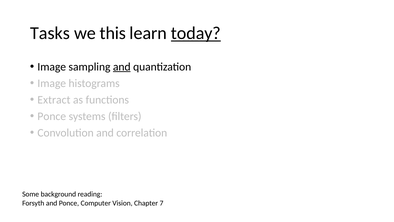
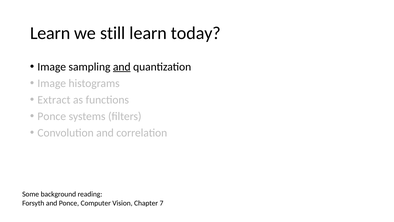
Tasks at (50, 33): Tasks -> Learn
this: this -> still
today underline: present -> none
